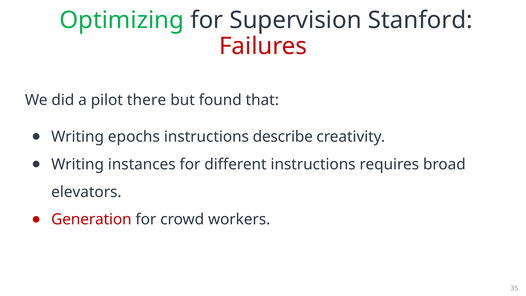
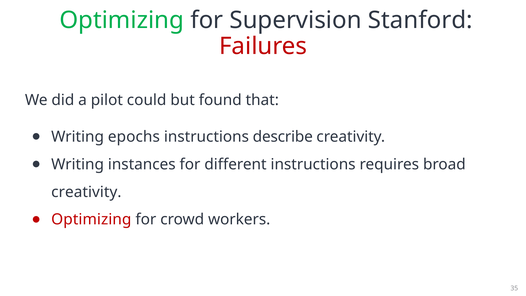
there: there -> could
elevators at (86, 192): elevators -> creativity
Generation at (91, 220): Generation -> Optimizing
